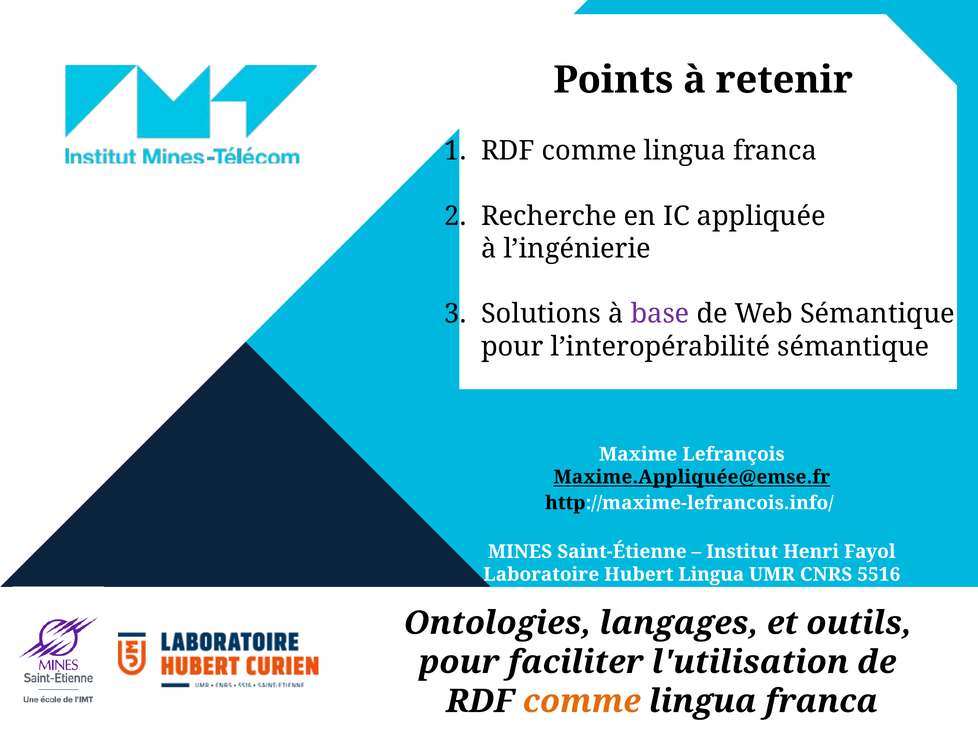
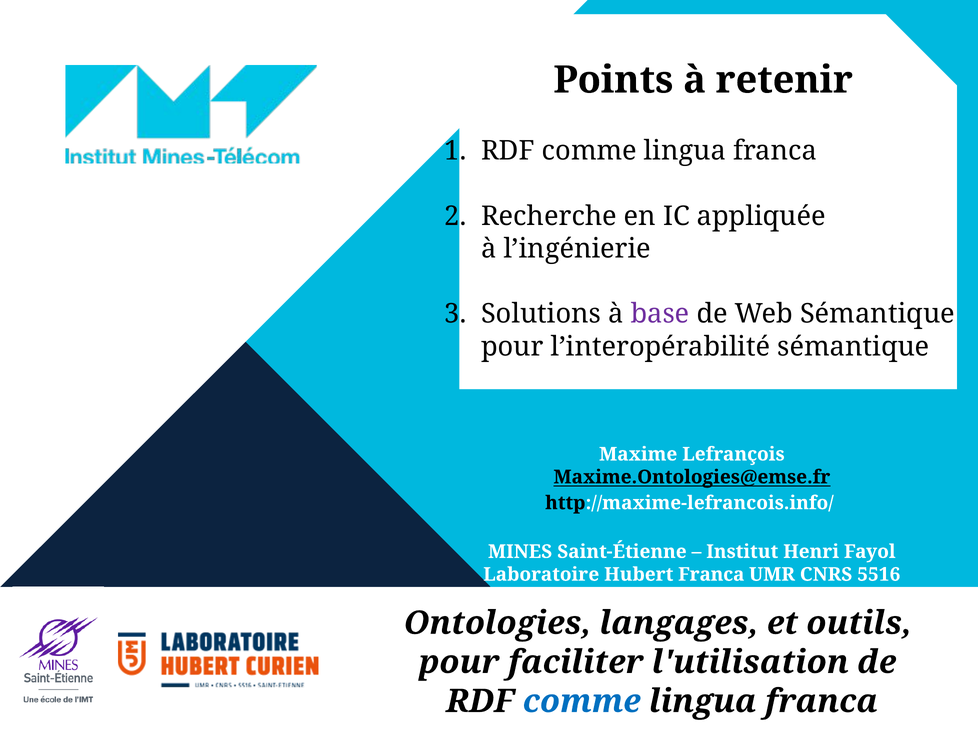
Maxime.Appliquée@emse.fr: Maxime.Appliquée@emse.fr -> Maxime.Ontologies@emse.fr
Hubert Lingua: Lingua -> Franca
comme at (582, 702) colour: orange -> blue
